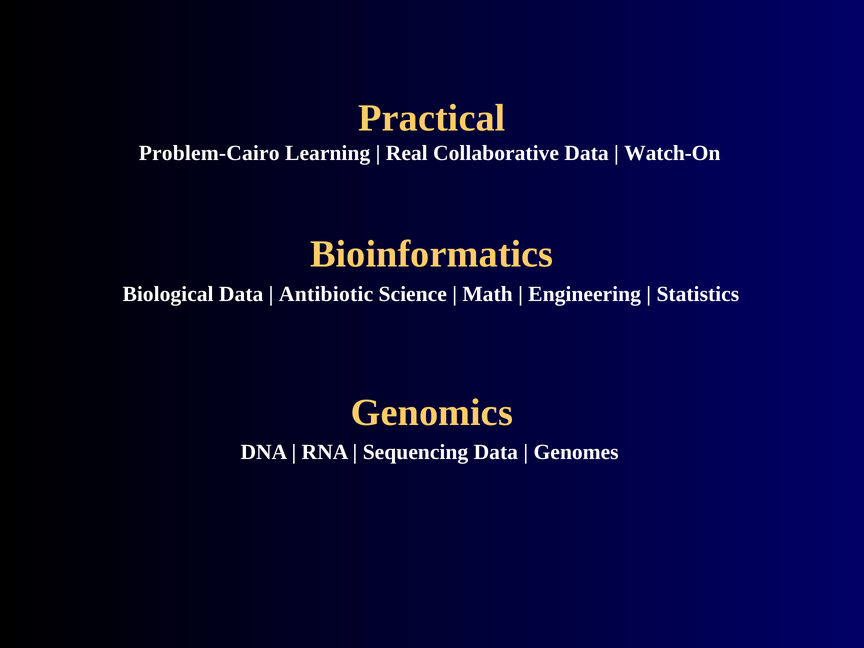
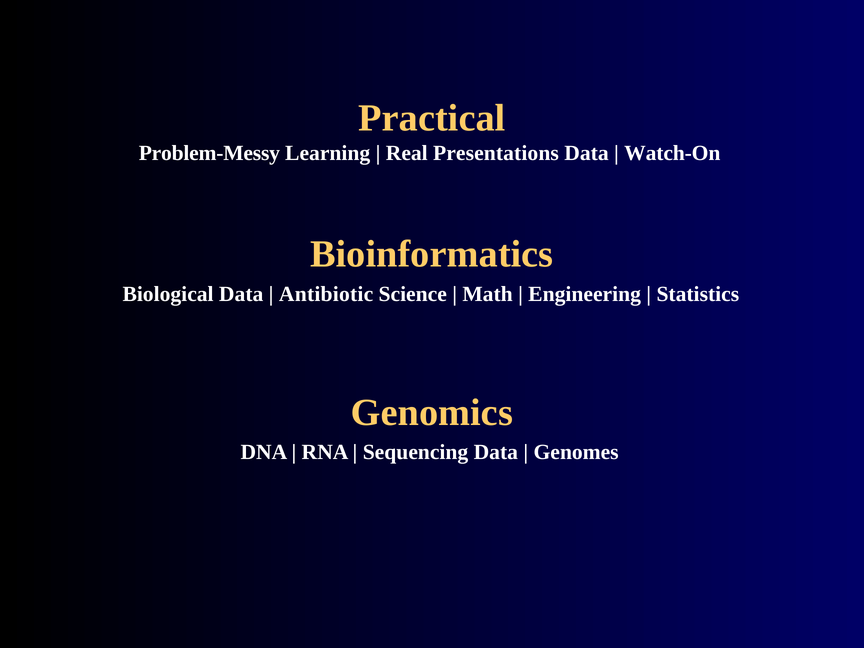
Problem-Cairo: Problem-Cairo -> Problem-Messy
Collaborative: Collaborative -> Presentations
